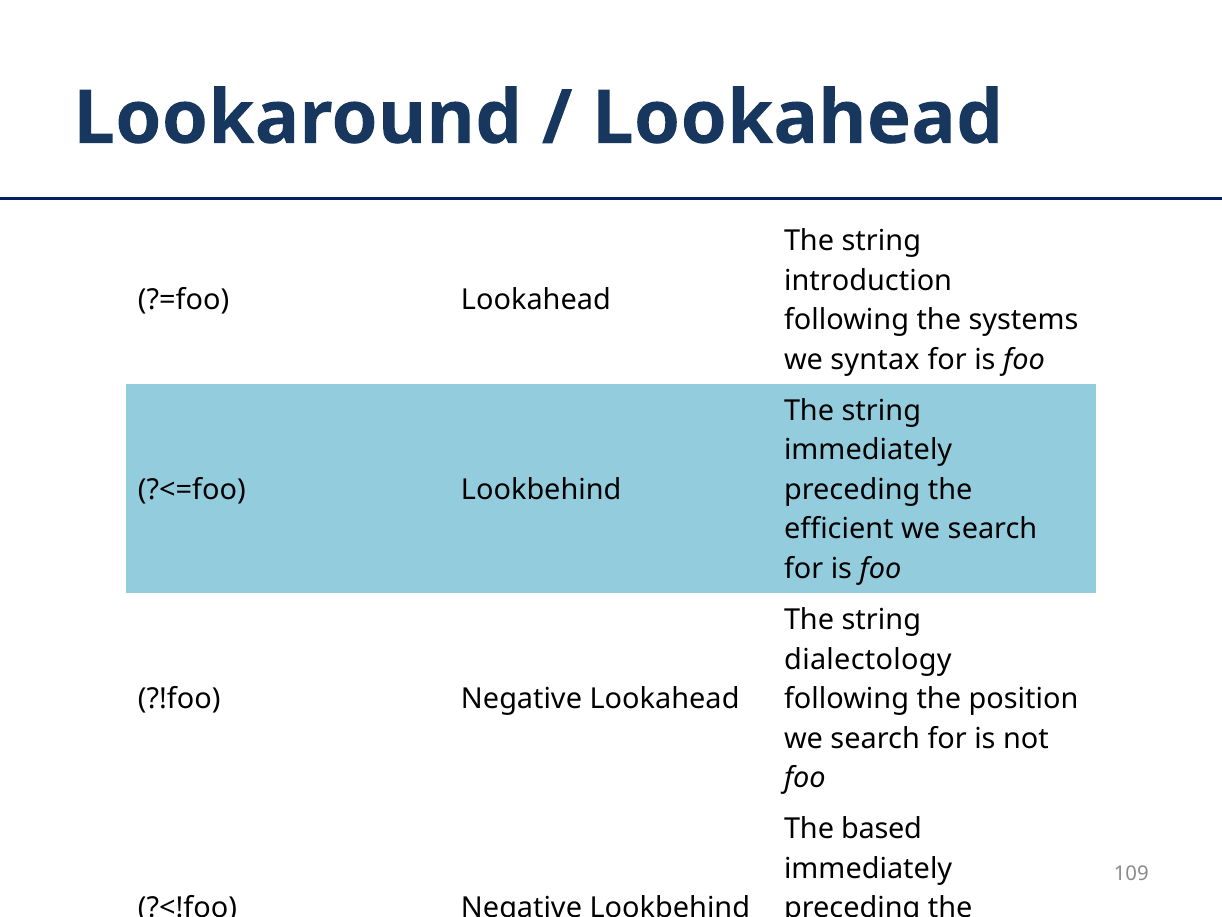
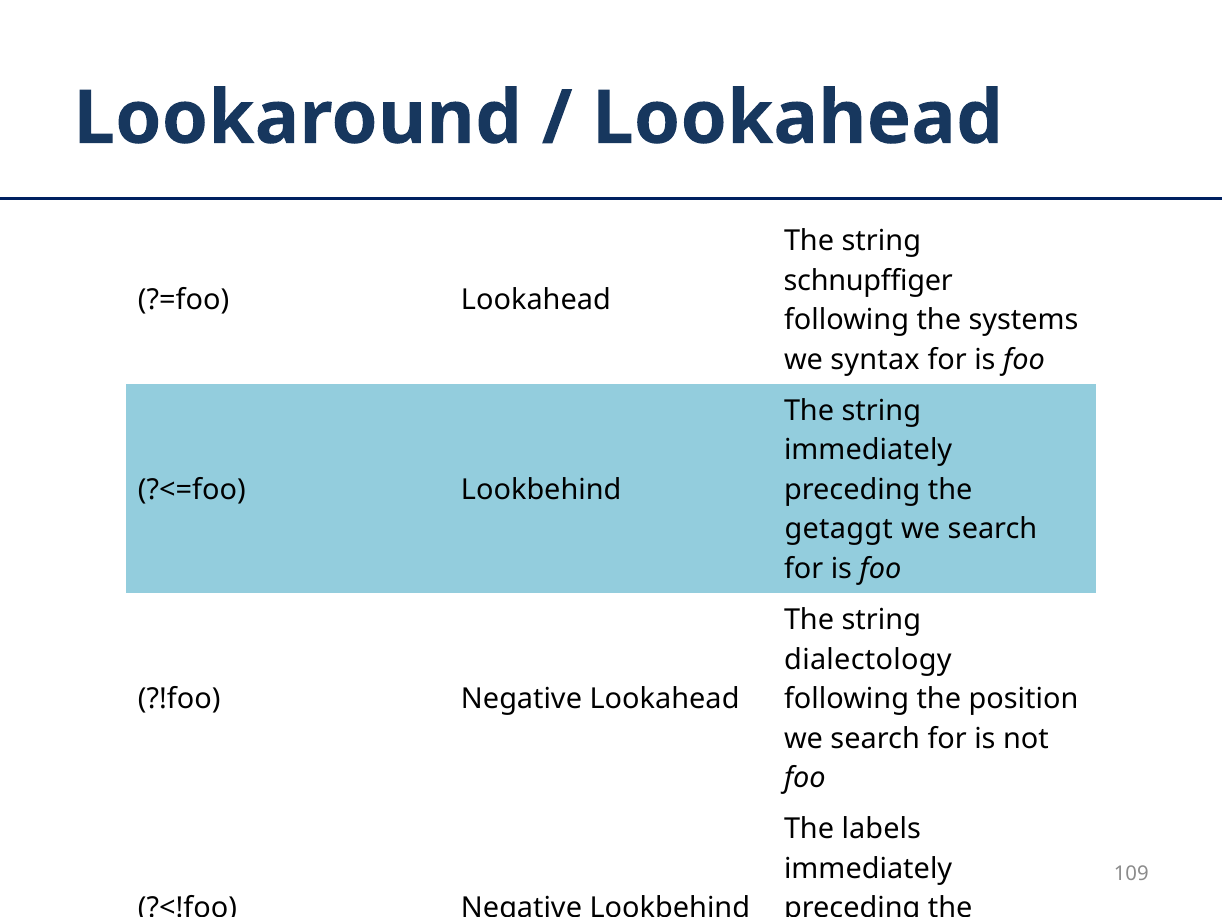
introduction: introduction -> schnupffiger
efficient: efficient -> getaggt
based: based -> labels
